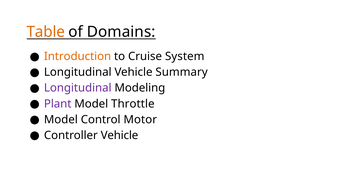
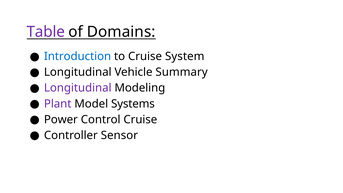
Table colour: orange -> purple
Introduction colour: orange -> blue
Throttle: Throttle -> Systems
Model at (61, 119): Model -> Power
Control Motor: Motor -> Cruise
Controller Vehicle: Vehicle -> Sensor
